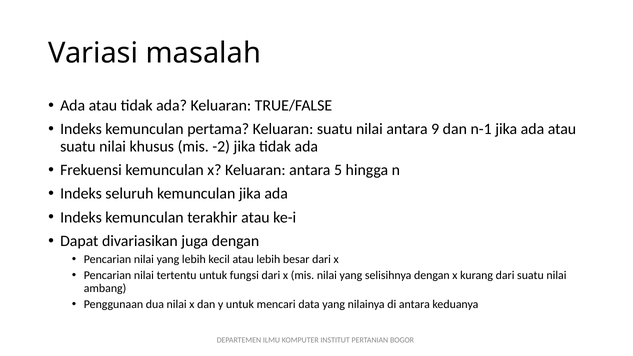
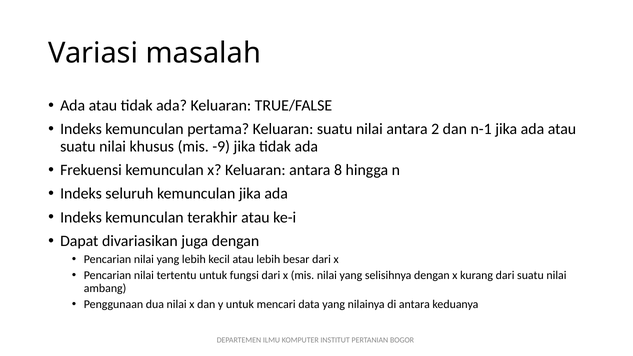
9: 9 -> 2
-2: -2 -> -9
5: 5 -> 8
